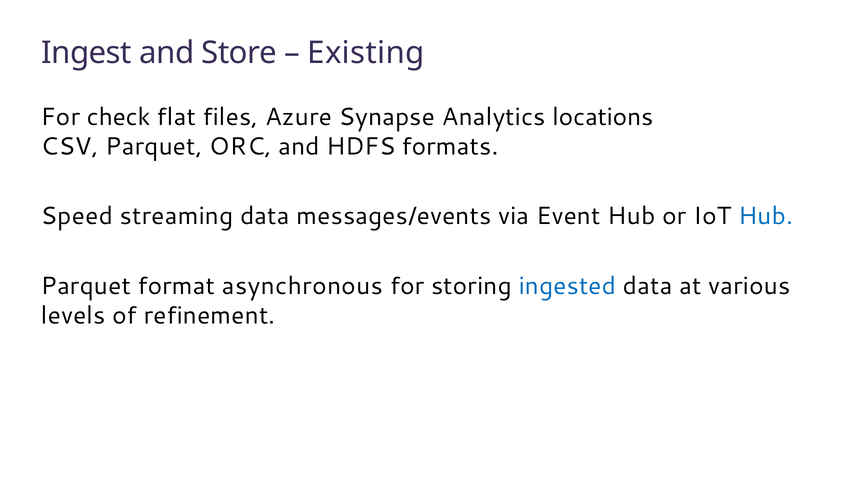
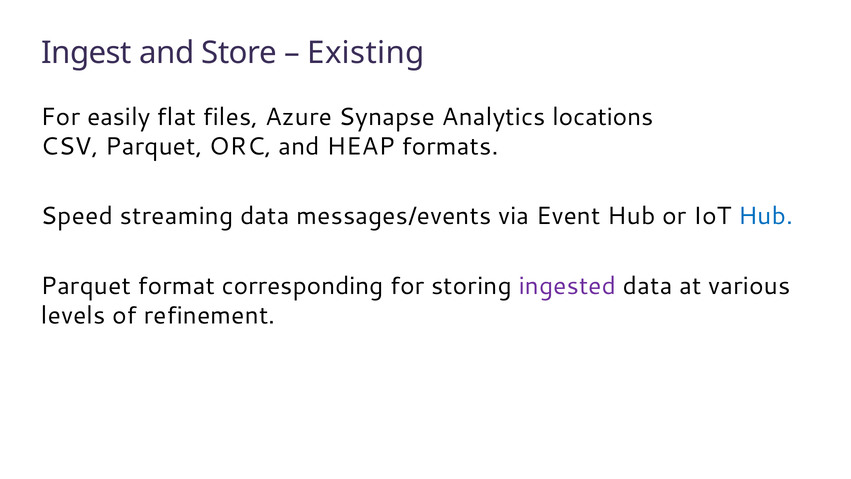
check: check -> easily
HDFS: HDFS -> HEAP
asynchronous: asynchronous -> corresponding
ingested colour: blue -> purple
